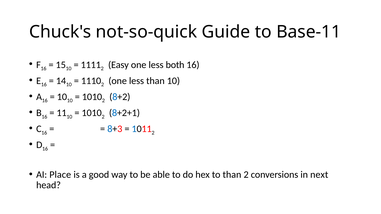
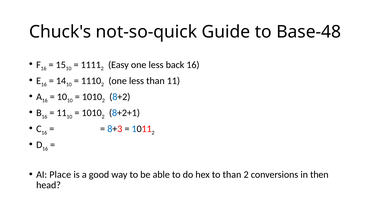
Base-11: Base-11 -> Base-48
both: both -> back
than 10: 10 -> 11
next: next -> then
